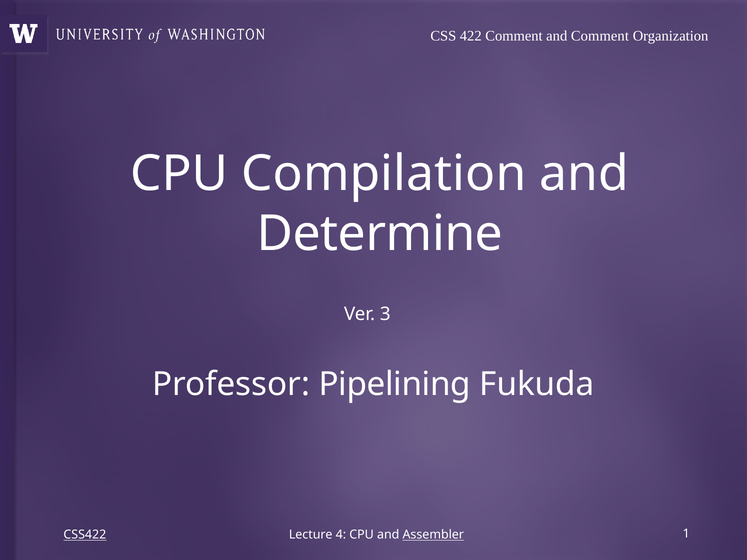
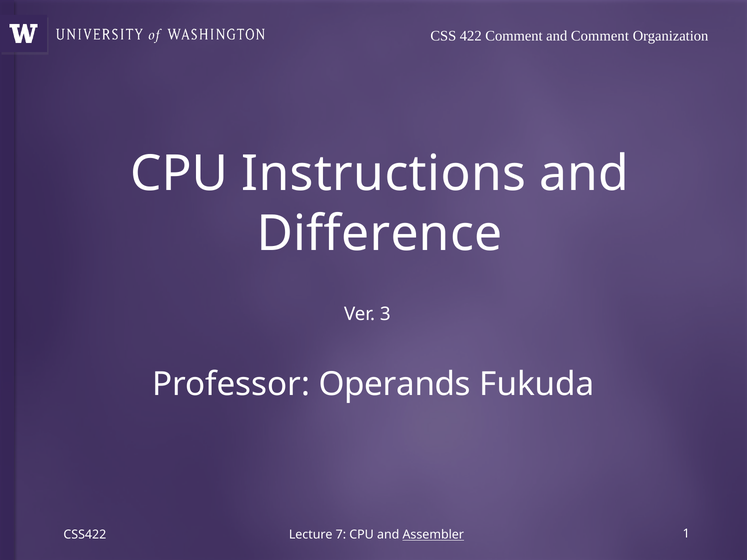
Compilation: Compilation -> Instructions
Determine: Determine -> Difference
Pipelining: Pipelining -> Operands
CSS422 underline: present -> none
4: 4 -> 7
